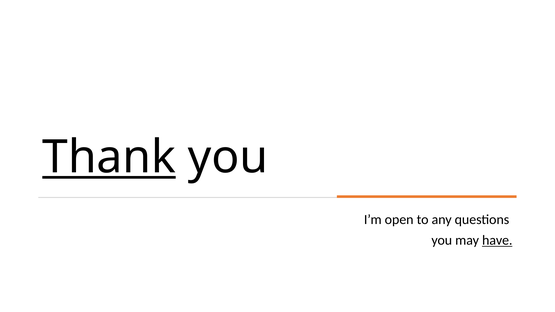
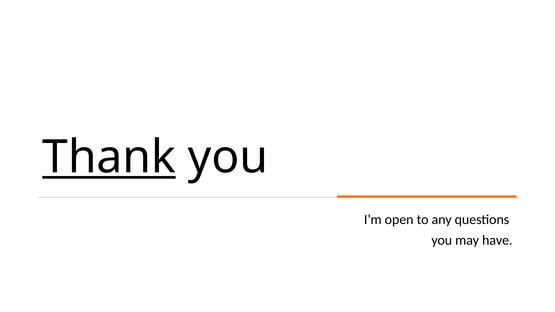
have underline: present -> none
